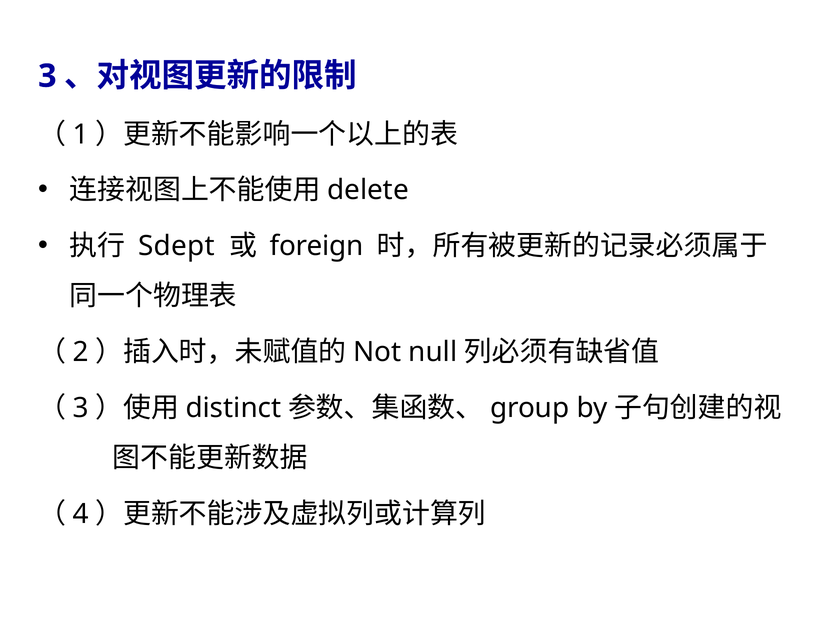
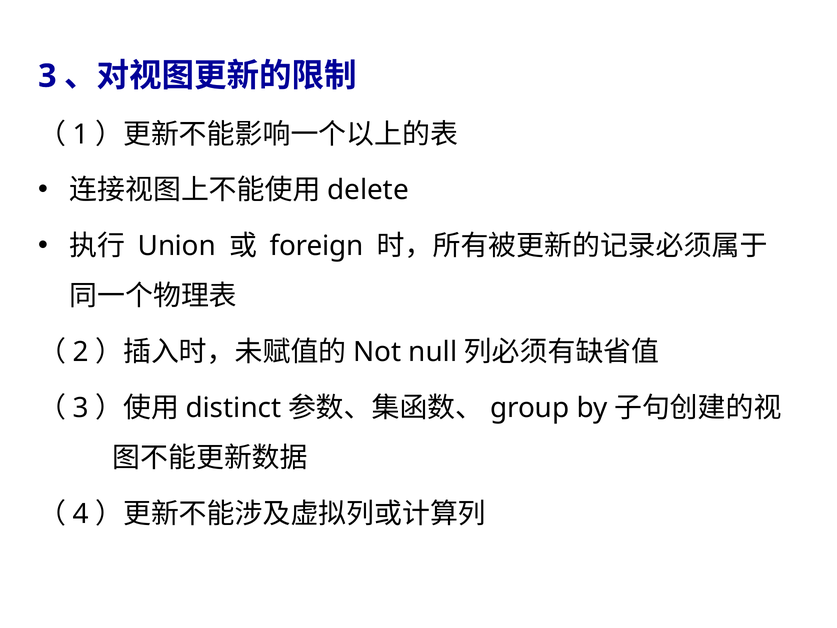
Sdept: Sdept -> Union
